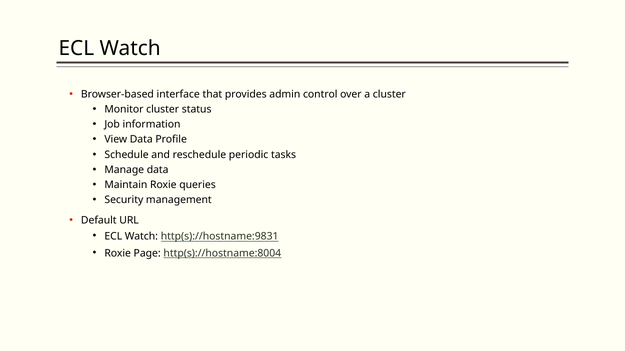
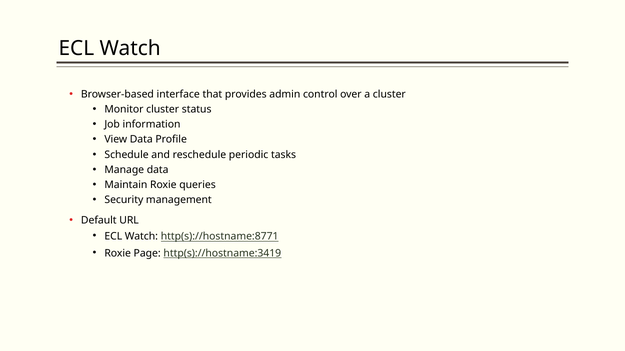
http(s)://hostname:9831: http(s)://hostname:9831 -> http(s)://hostname:8771
http(s)://hostname:8004: http(s)://hostname:8004 -> http(s)://hostname:3419
